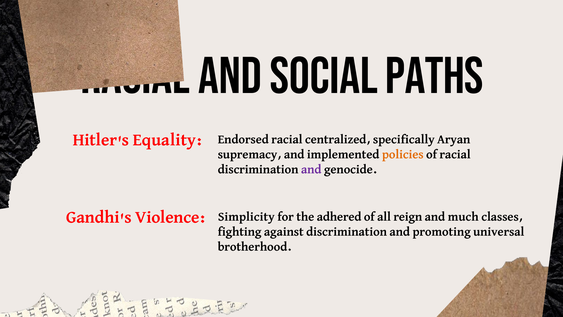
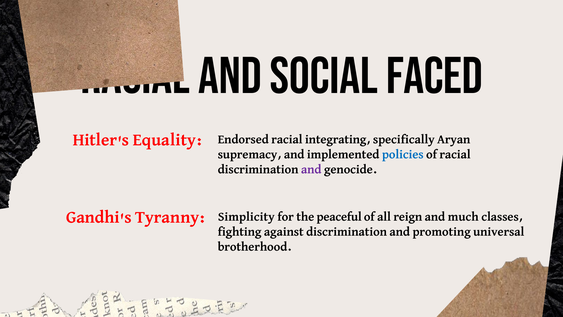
Paths: Paths -> Faced
centralized: centralized -> integrating
policies colour: orange -> blue
Violence: Violence -> Tyranny
adhered: adhered -> peaceful
